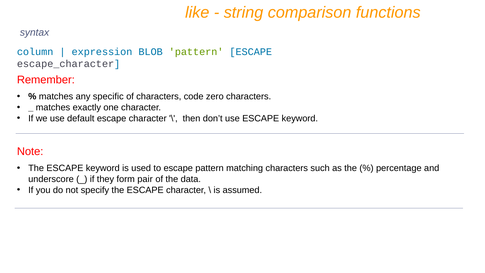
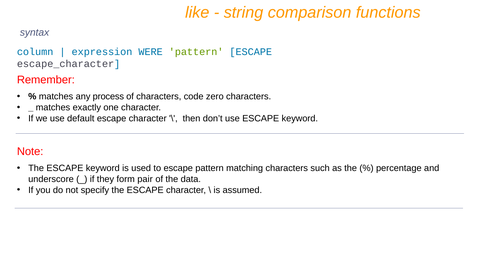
BLOB: BLOB -> WERE
specific: specific -> process
